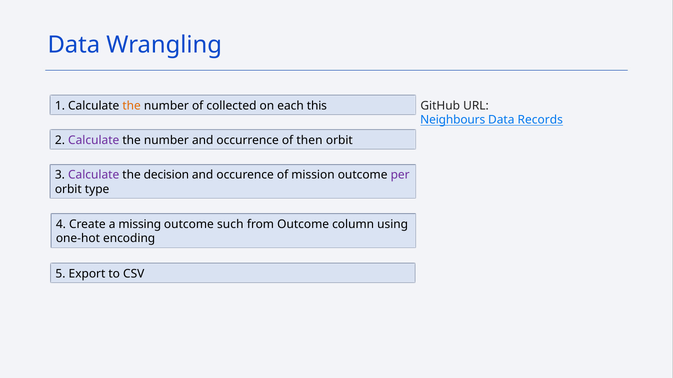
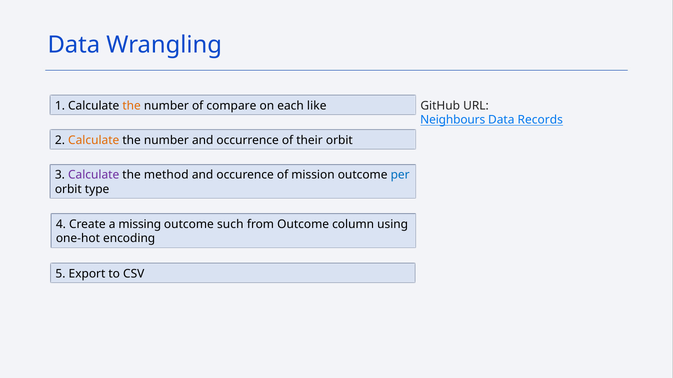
collected: collected -> compare
this: this -> like
Calculate at (94, 140) colour: purple -> orange
then: then -> their
decision: decision -> method
per colour: purple -> blue
